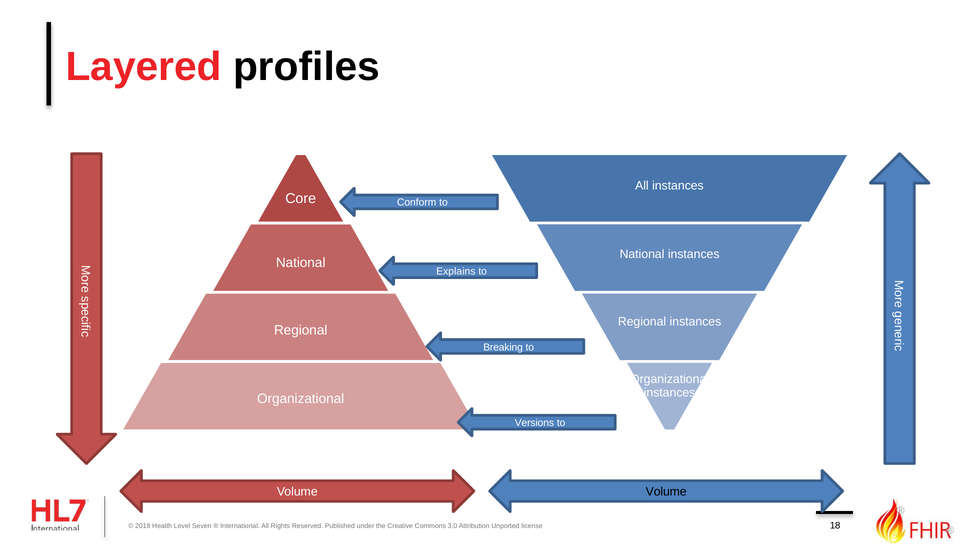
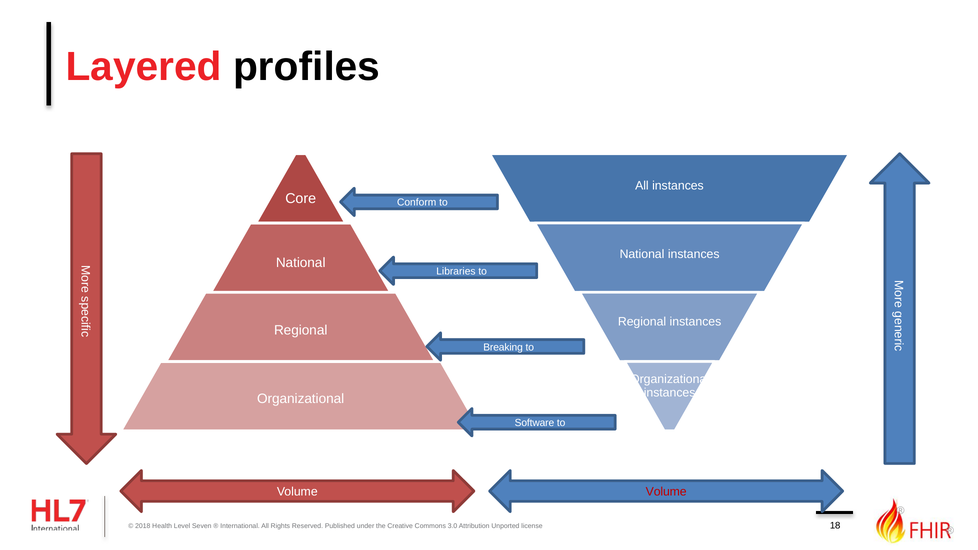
Explains: Explains -> Libraries
Versions: Versions -> Software
Volume at (666, 492) colour: black -> red
